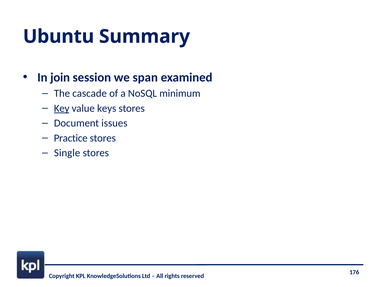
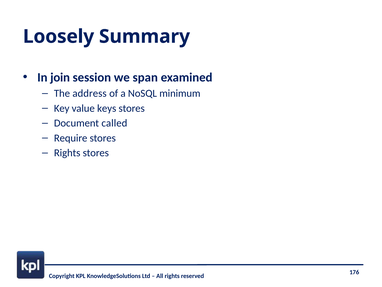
Ubuntu: Ubuntu -> Loosely
cascade: cascade -> address
Key underline: present -> none
issues: issues -> called
Practice: Practice -> Require
Single at (67, 153): Single -> Rights
